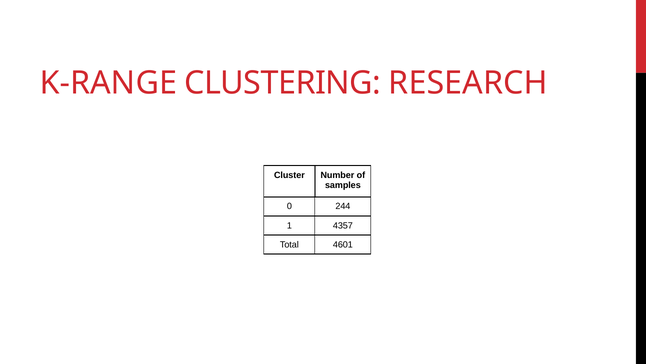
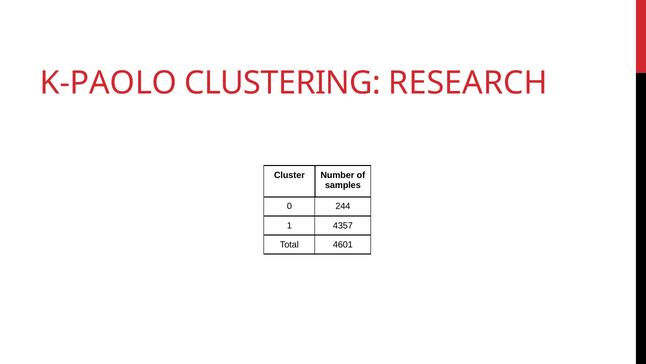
K-RANGE: K-RANGE -> K-PAOLO
